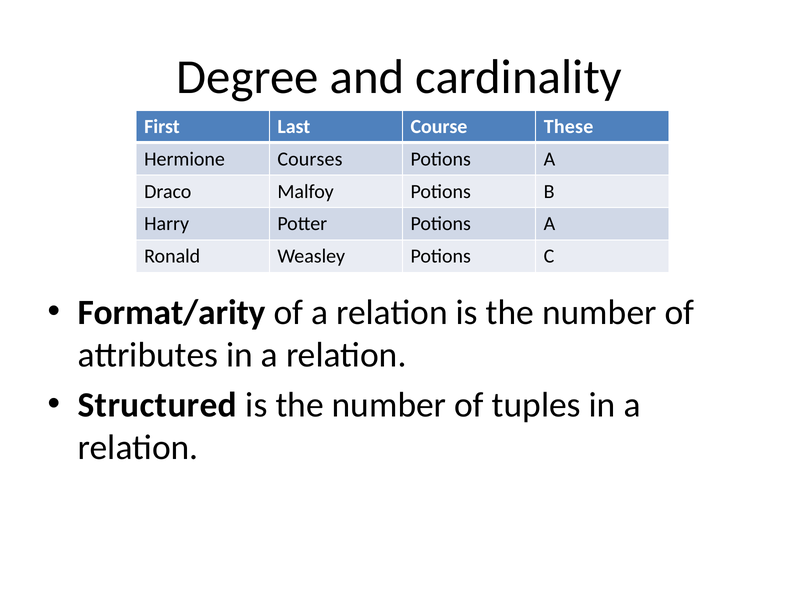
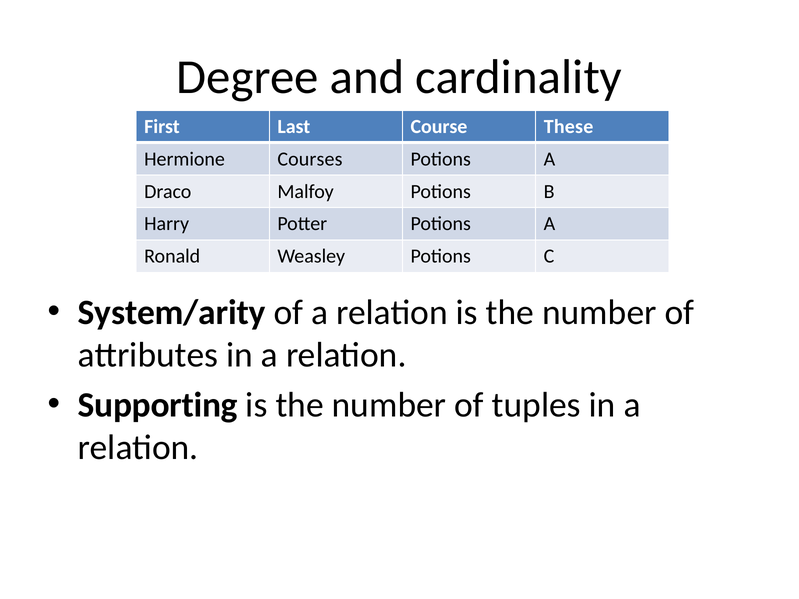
Format/arity: Format/arity -> System/arity
Structured: Structured -> Supporting
